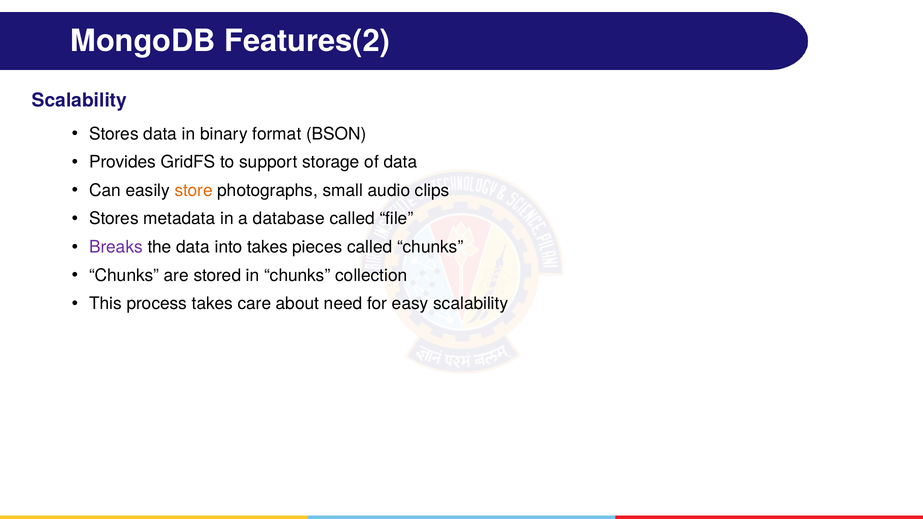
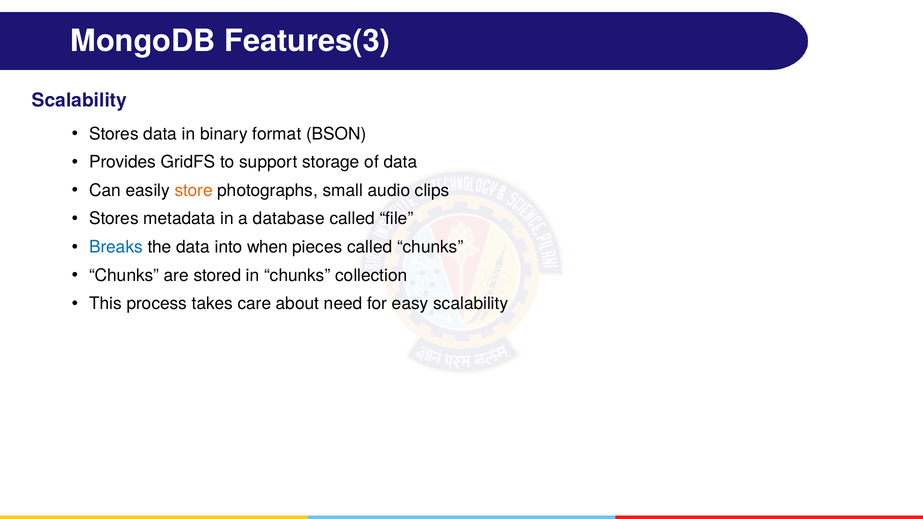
Features(2: Features(2 -> Features(3
Breaks colour: purple -> blue
into takes: takes -> when
